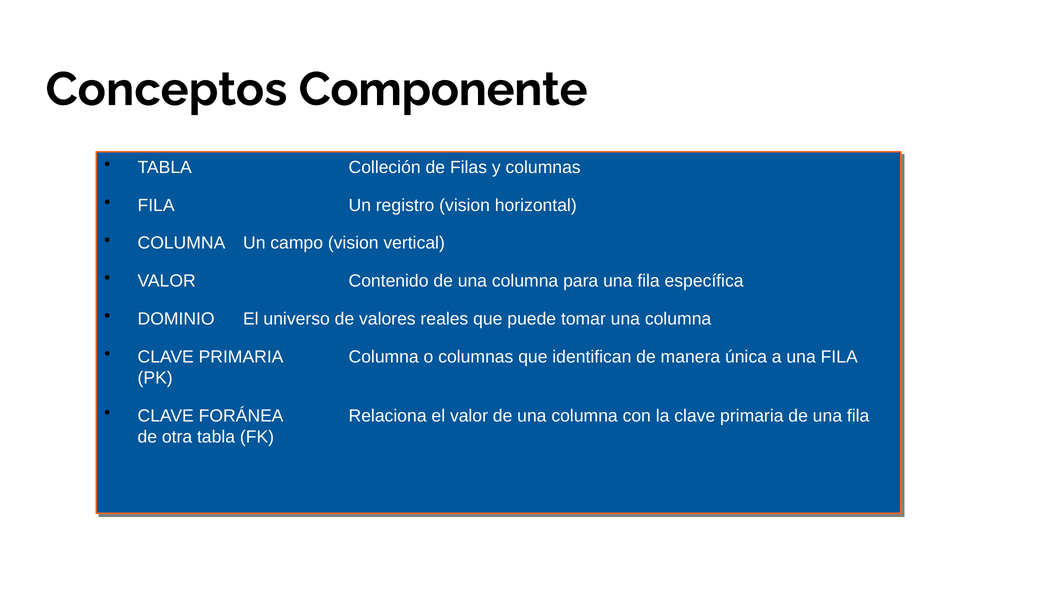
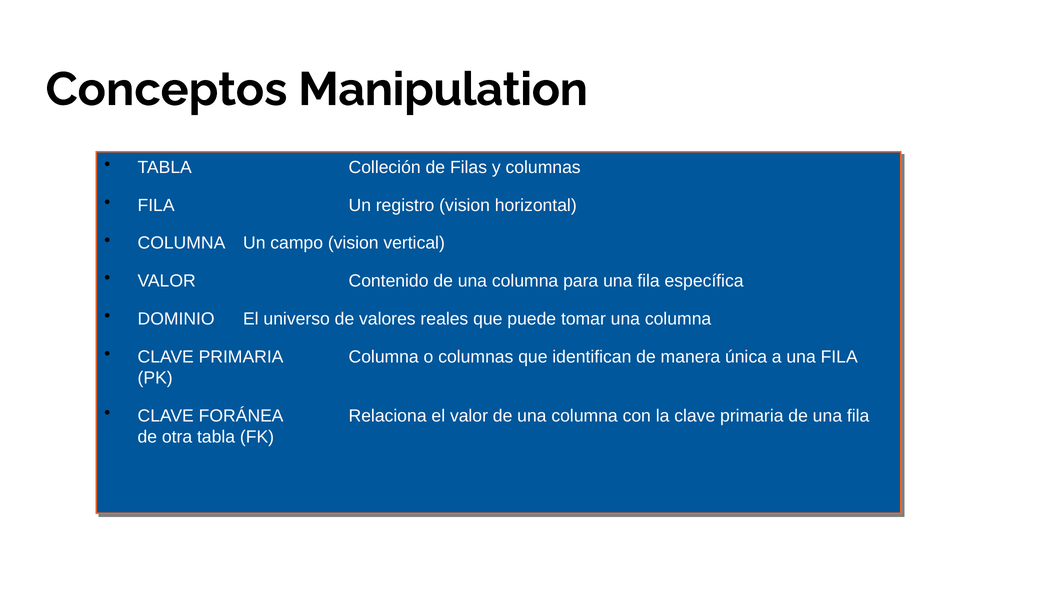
Componente: Componente -> Manipulation
